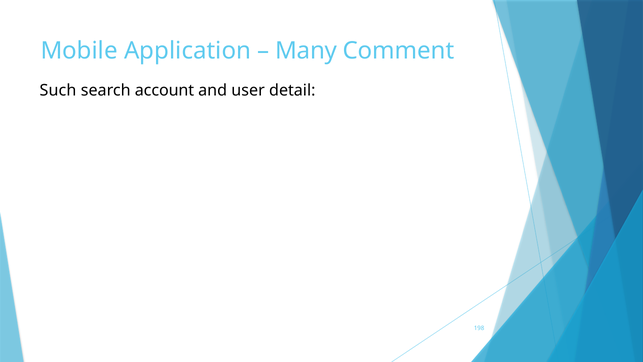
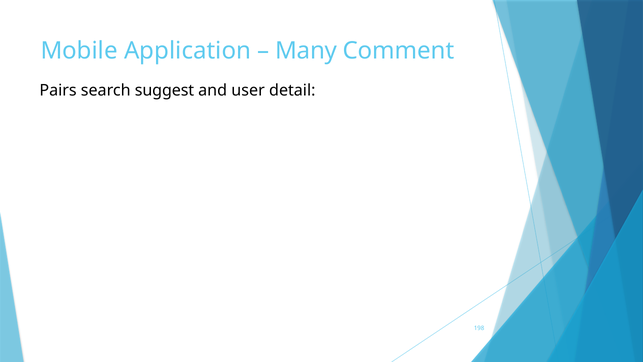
Such: Such -> Pairs
account: account -> suggest
